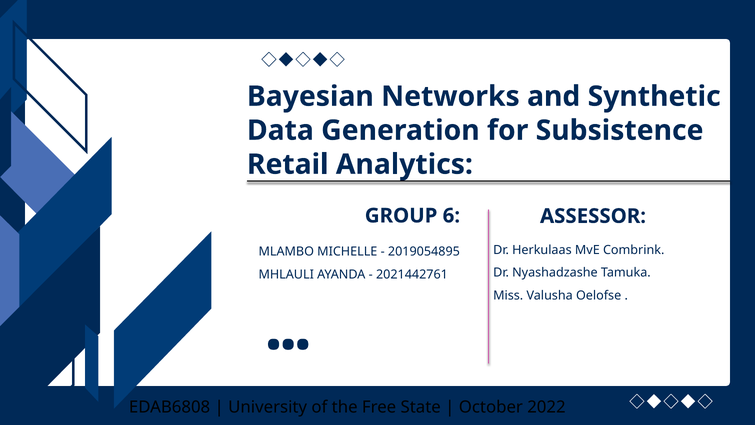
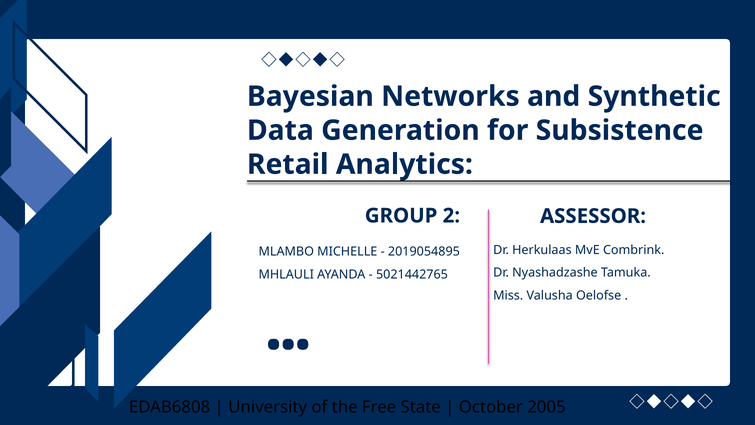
6: 6 -> 2
2021442761: 2021442761 -> 5021442765
2022: 2022 -> 2005
